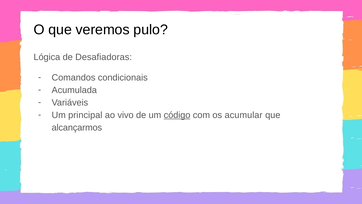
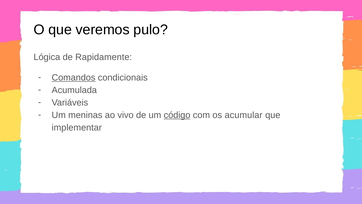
Desafiadoras: Desafiadoras -> Rapidamente
Comandos underline: none -> present
principal: principal -> meninas
alcançarmos: alcançarmos -> implementar
